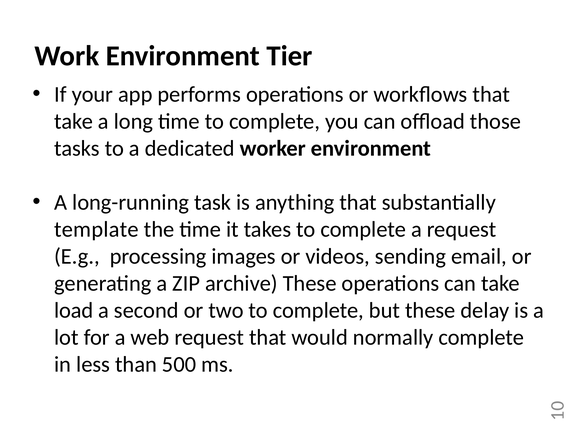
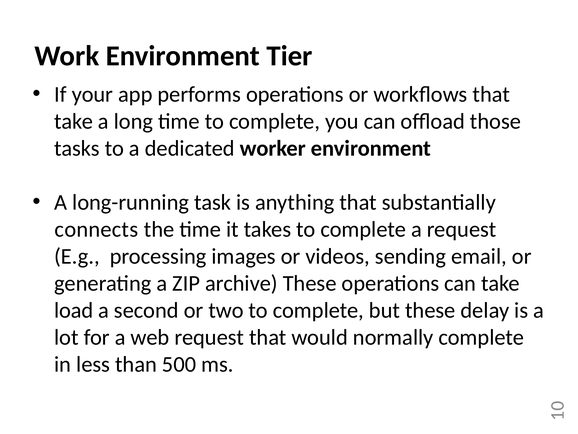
template: template -> connects
